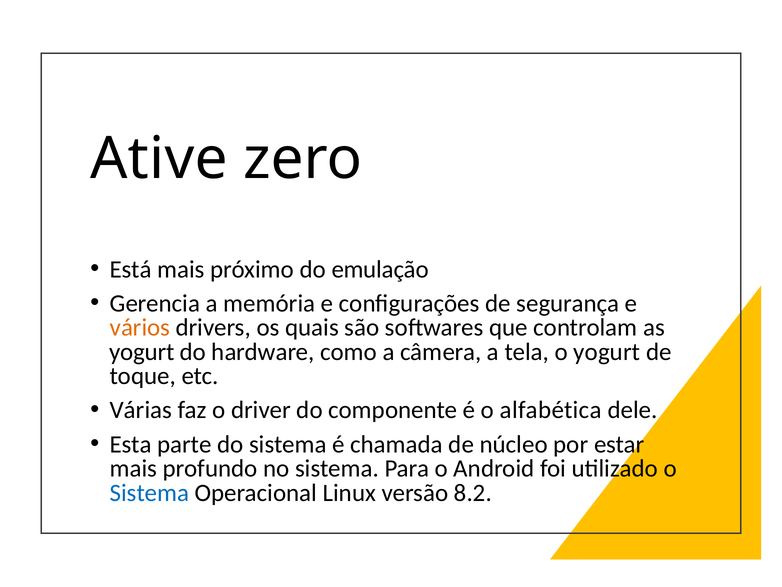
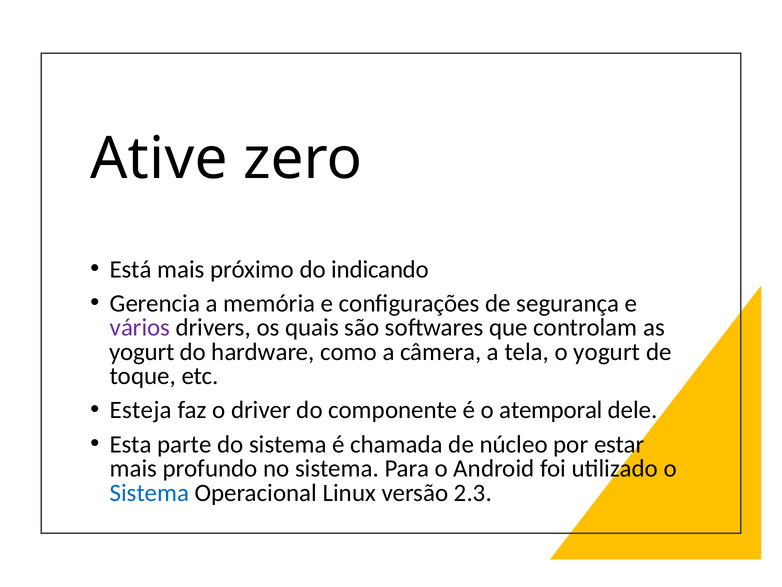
emulação: emulação -> indicando
vários colour: orange -> purple
Várias: Várias -> Esteja
alfabética: alfabética -> atemporal
8.2: 8.2 -> 2.3
